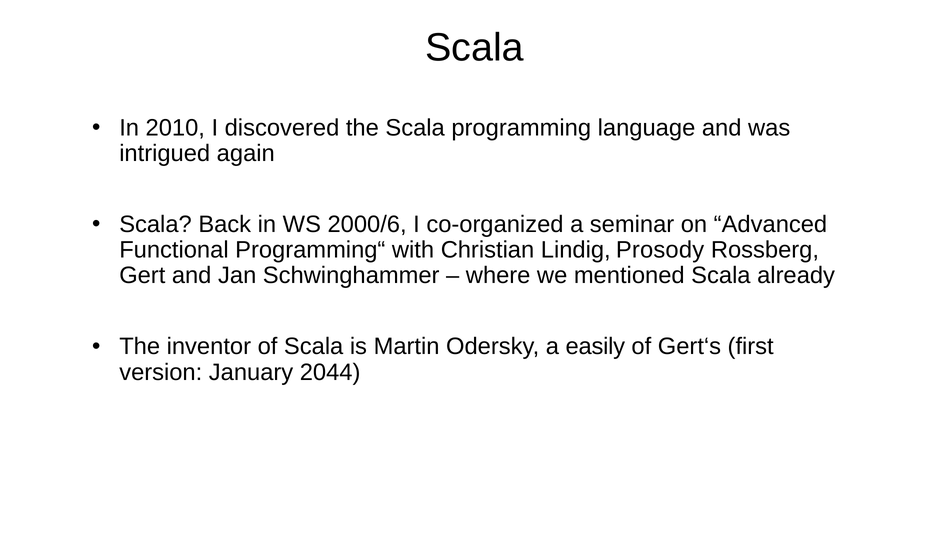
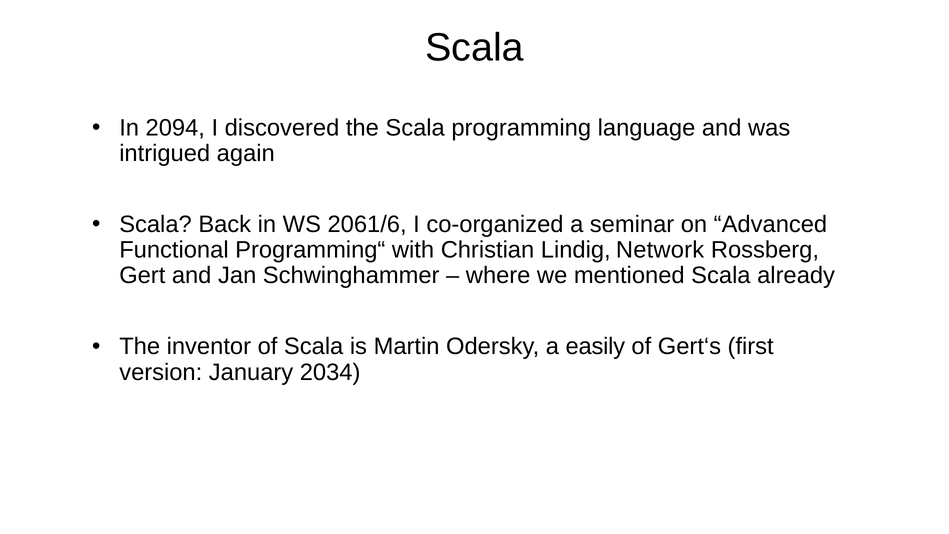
2010: 2010 -> 2094
2000/6: 2000/6 -> 2061/6
Prosody: Prosody -> Network
2044: 2044 -> 2034
